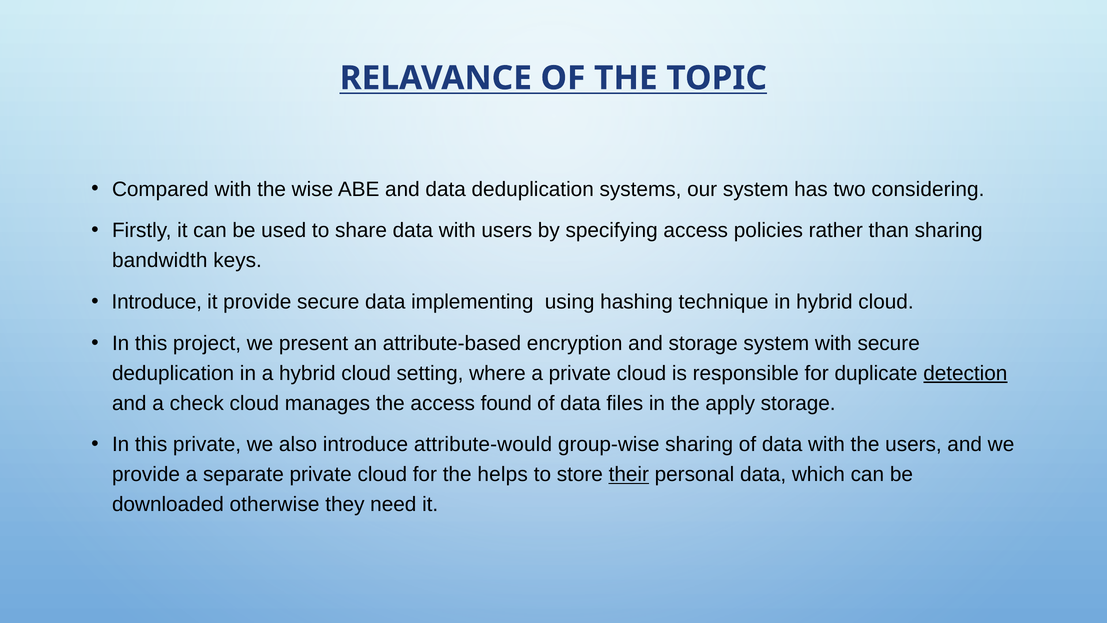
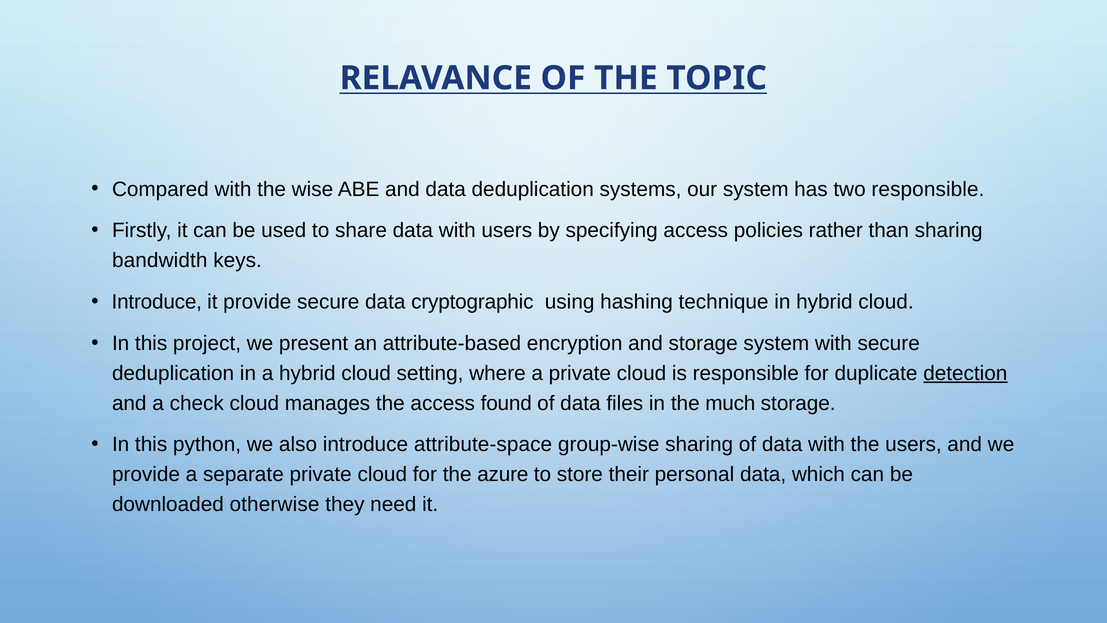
two considering: considering -> responsible
implementing: implementing -> cryptographic
apply: apply -> much
this private: private -> python
attribute-would: attribute-would -> attribute-space
helps: helps -> azure
their underline: present -> none
